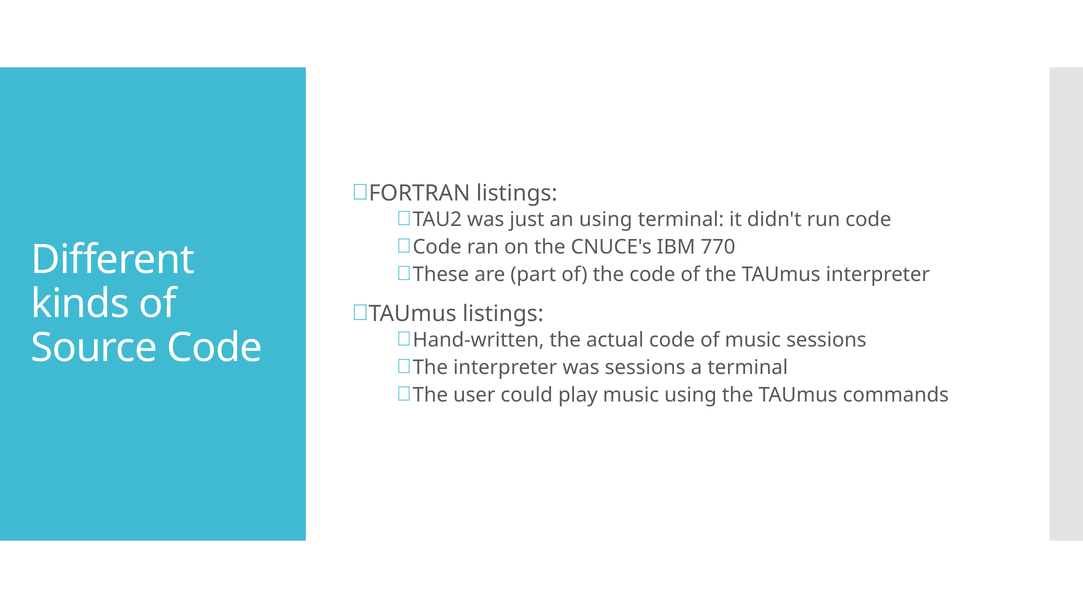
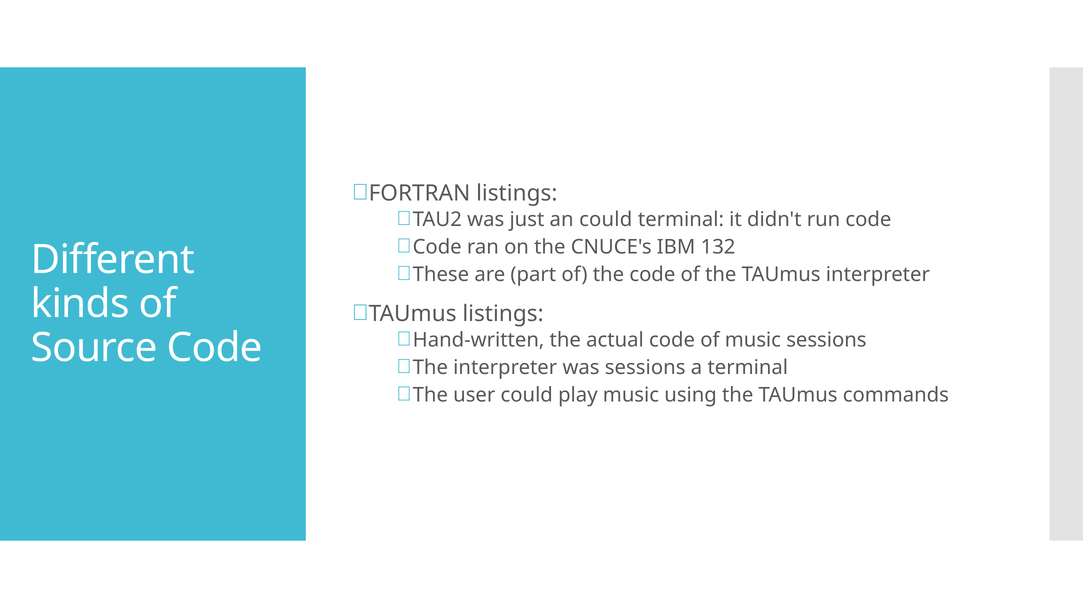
an using: using -> could
770: 770 -> 132
